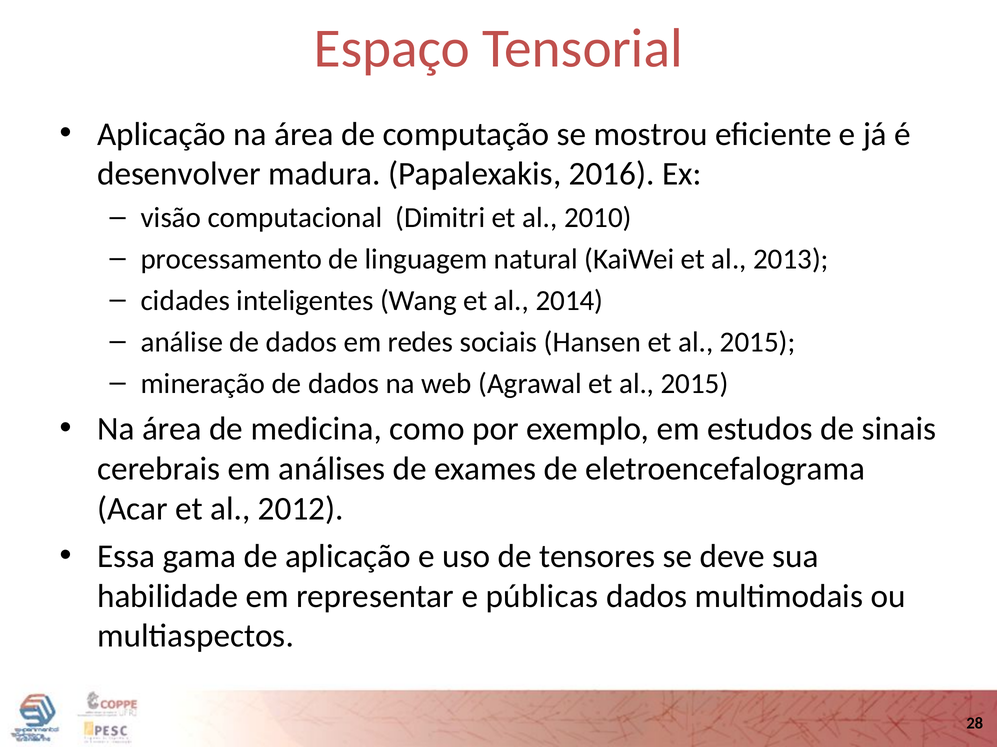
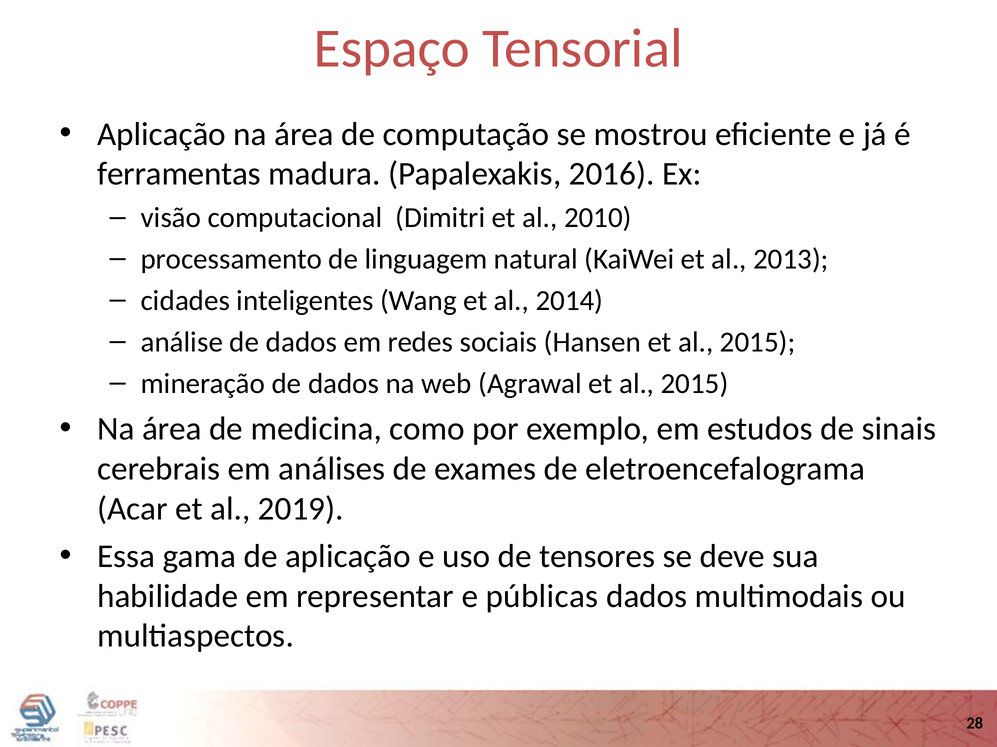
desenvolver: desenvolver -> ferramentas
2012: 2012 -> 2019
